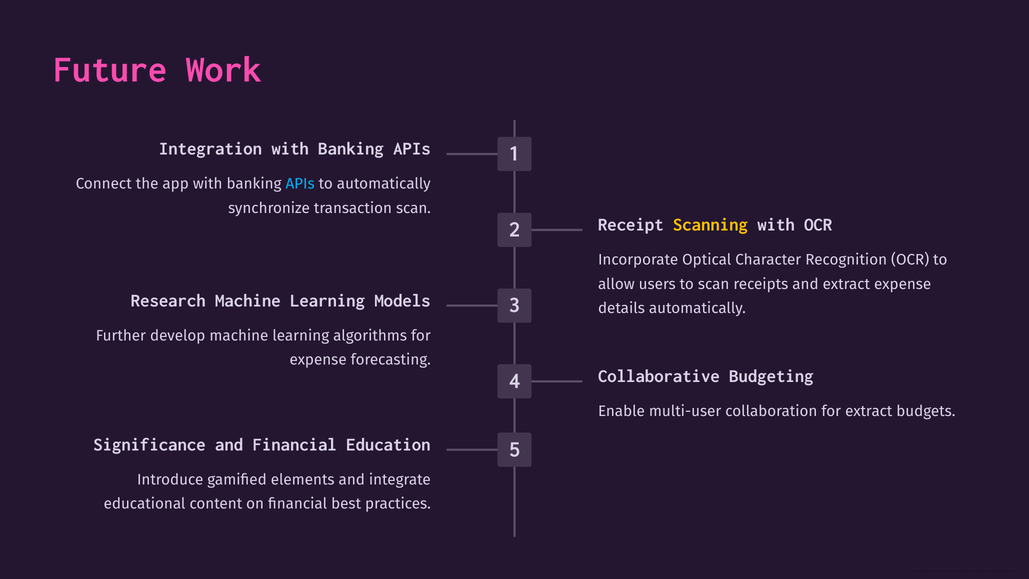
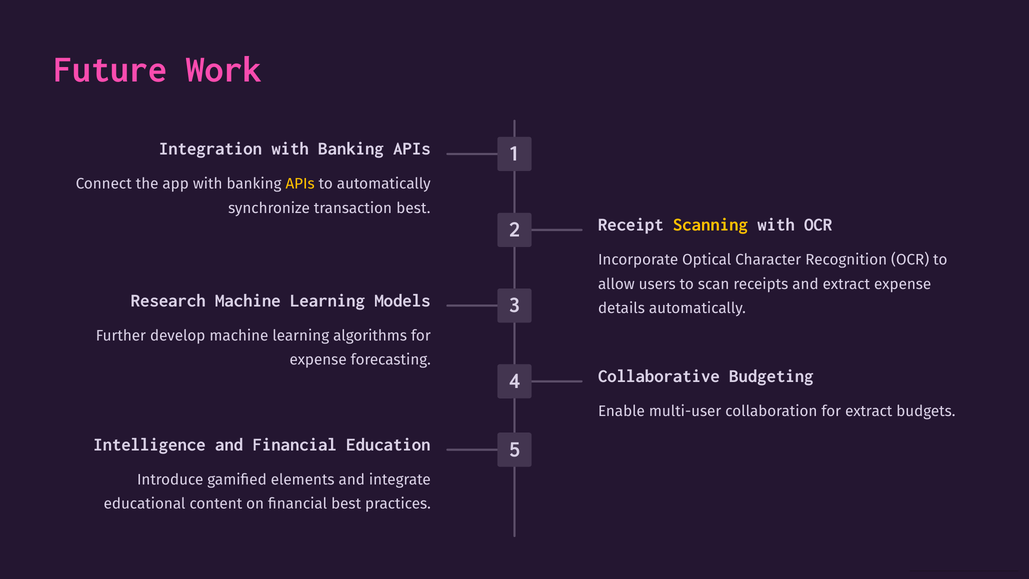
APIs at (300, 184) colour: light blue -> yellow
transaction scan: scan -> best
Significance: Significance -> Intelligence
